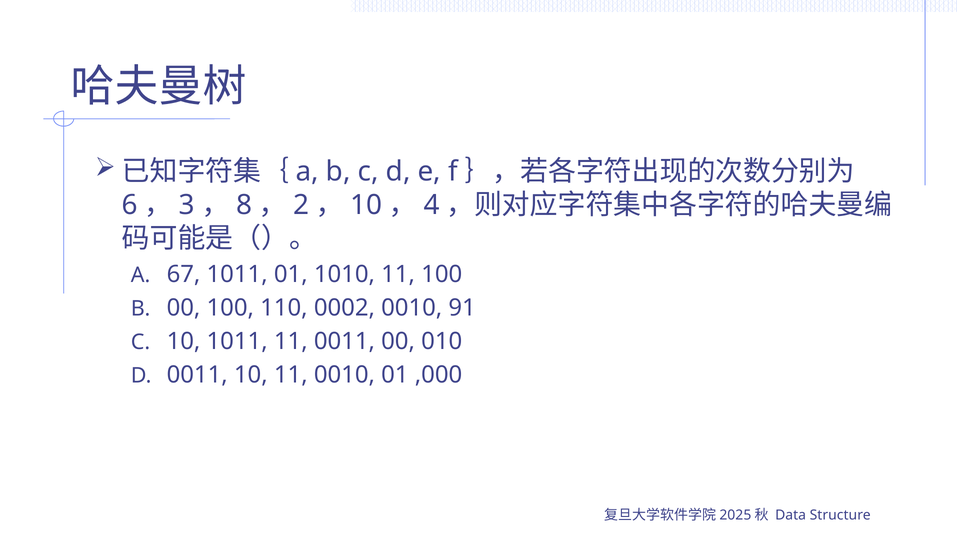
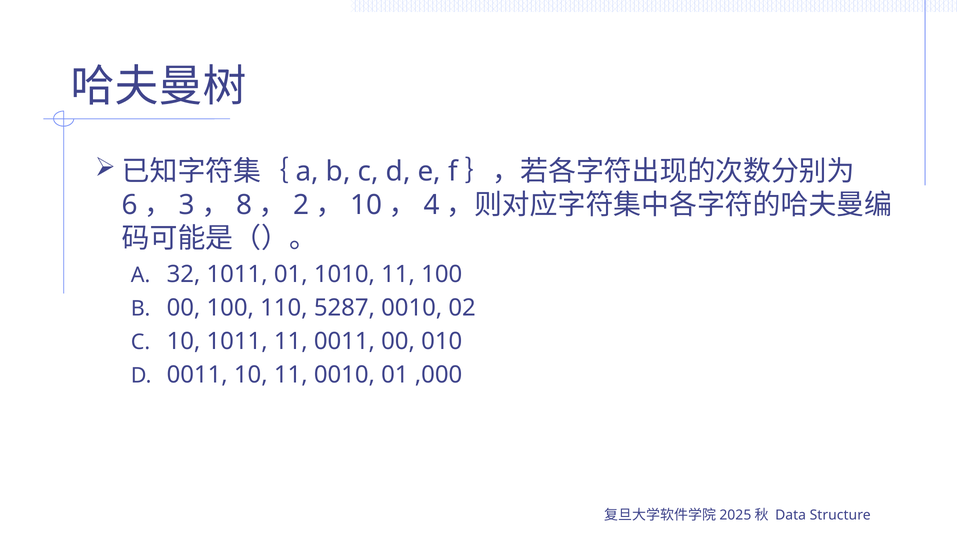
67: 67 -> 32
0002: 0002 -> 5287
91: 91 -> 02
